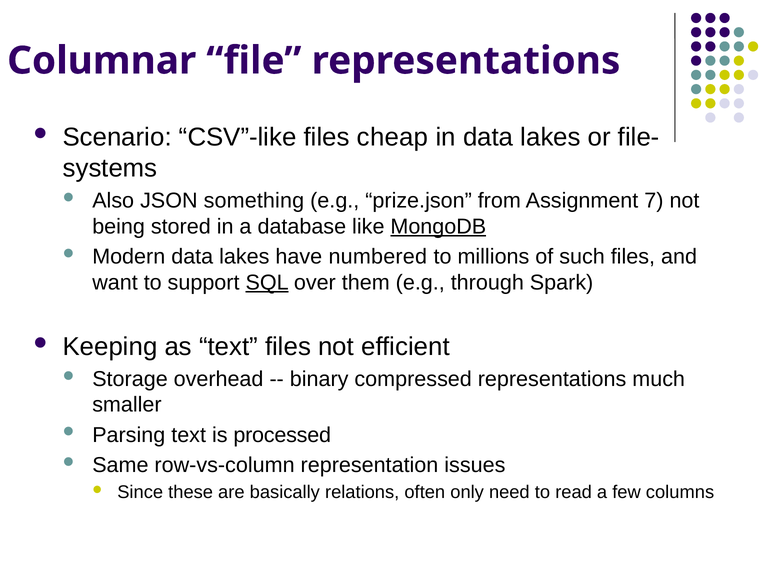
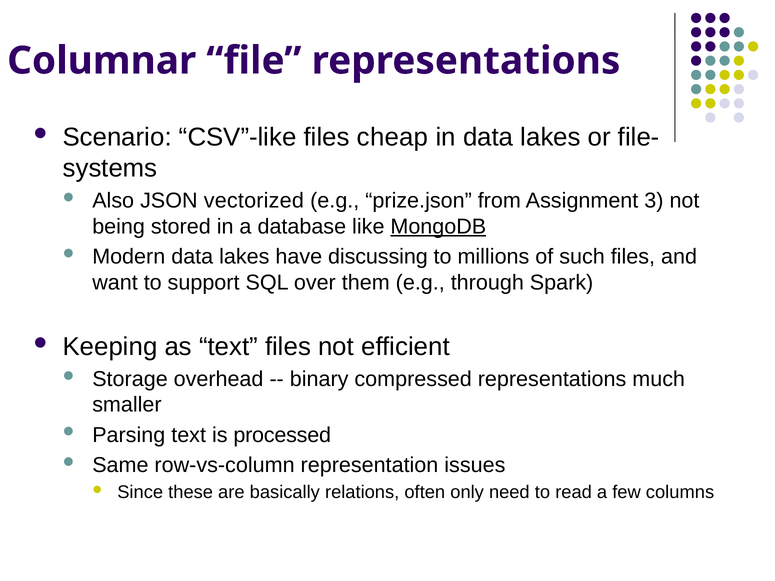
something: something -> vectorized
7: 7 -> 3
numbered: numbered -> discussing
SQL underline: present -> none
